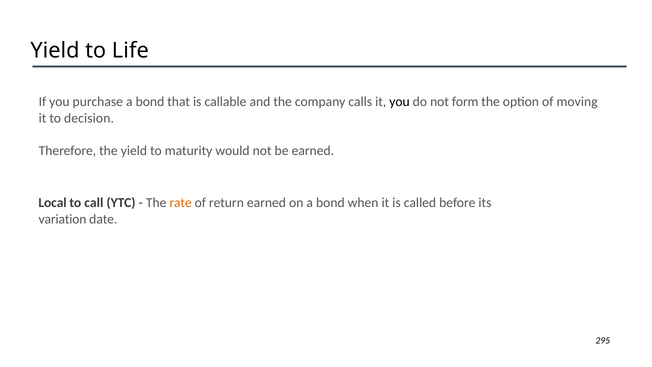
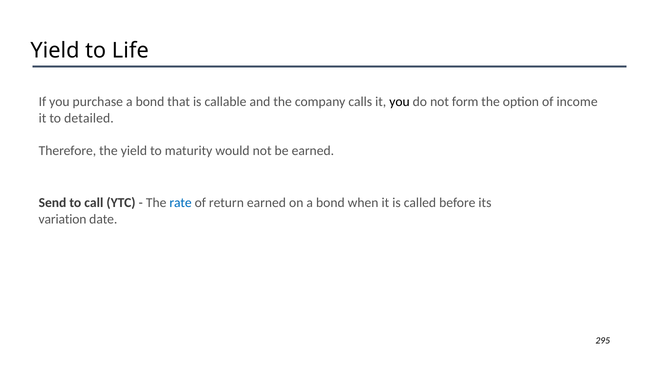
moving: moving -> income
decision: decision -> detailed
Local: Local -> Send
rate colour: orange -> blue
